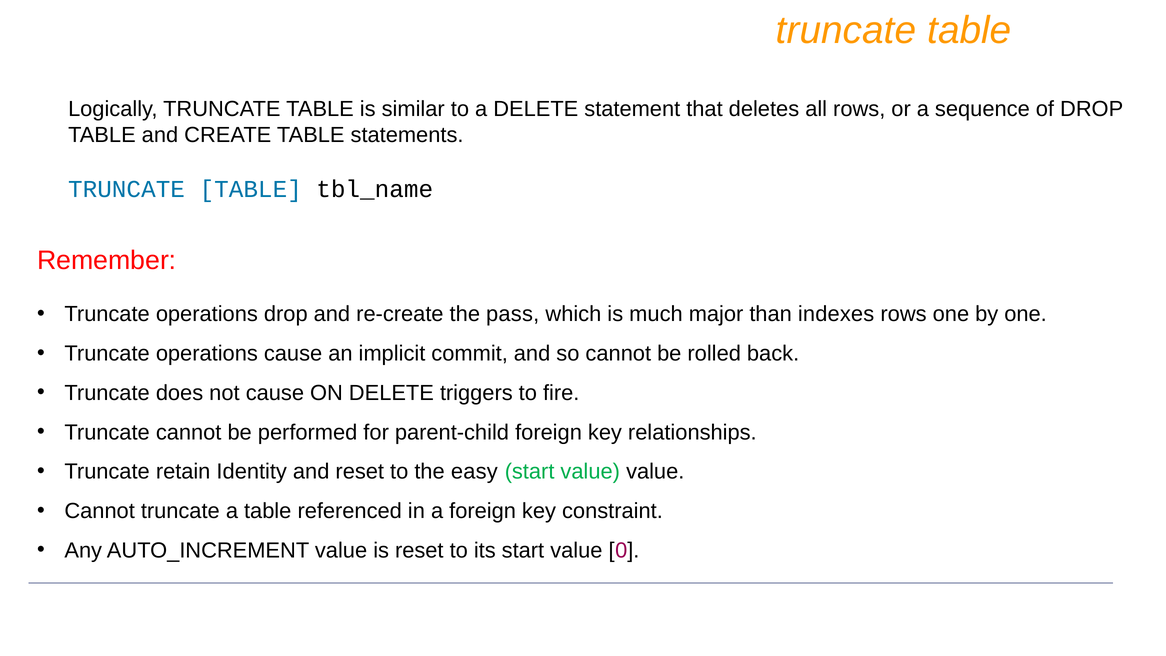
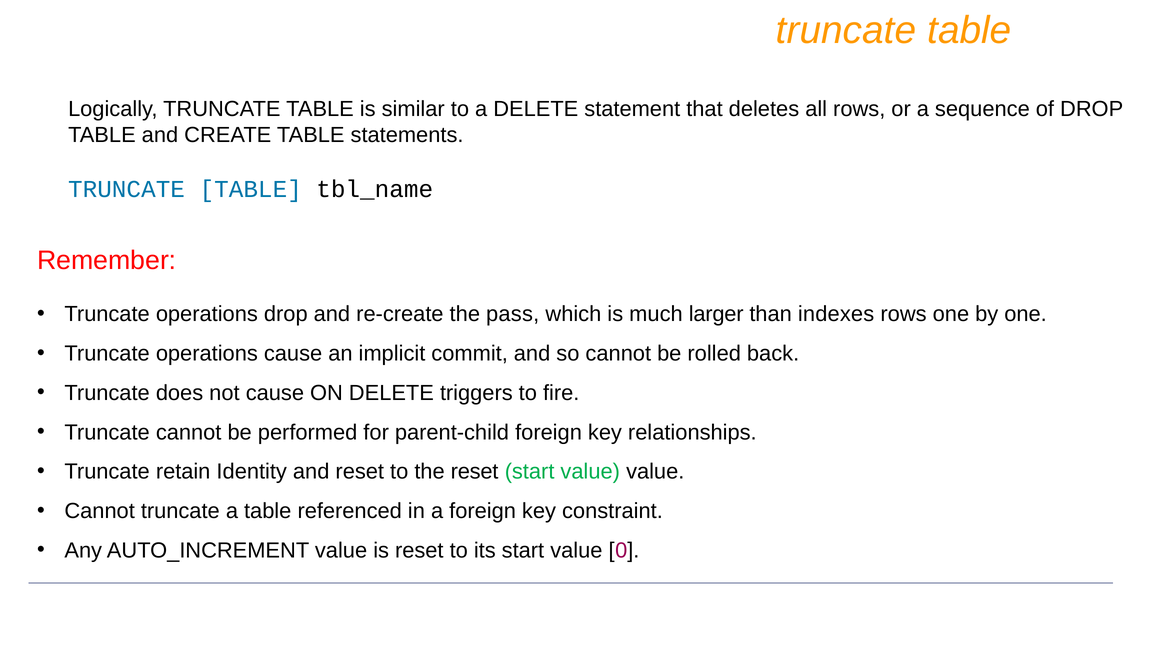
major: major -> larger
the easy: easy -> reset
